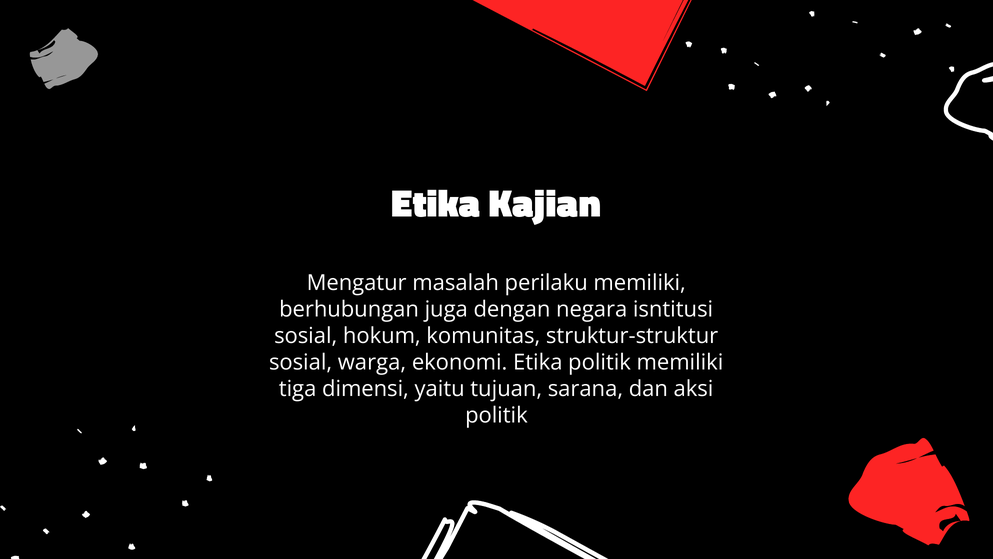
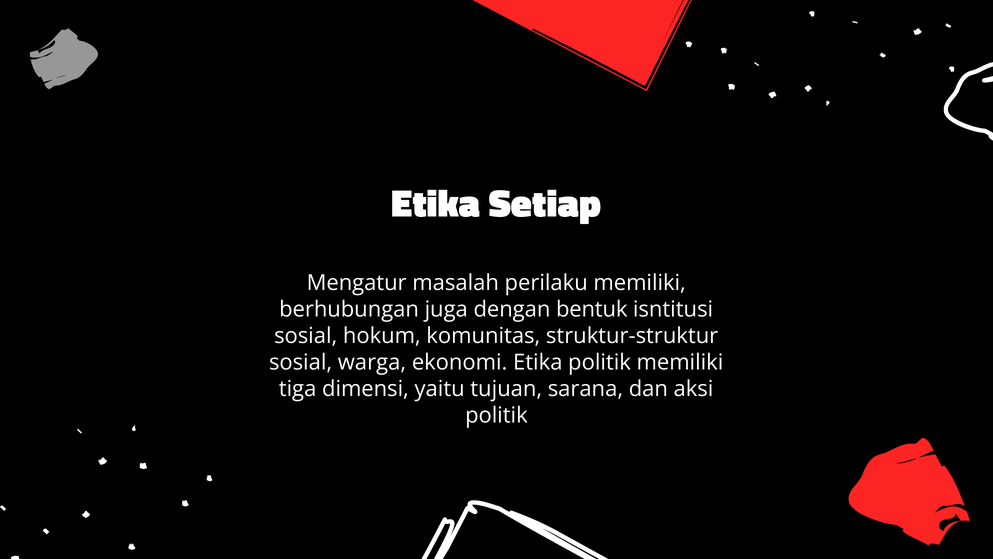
Kajian: Kajian -> Setiap
negara: negara -> bentuk
